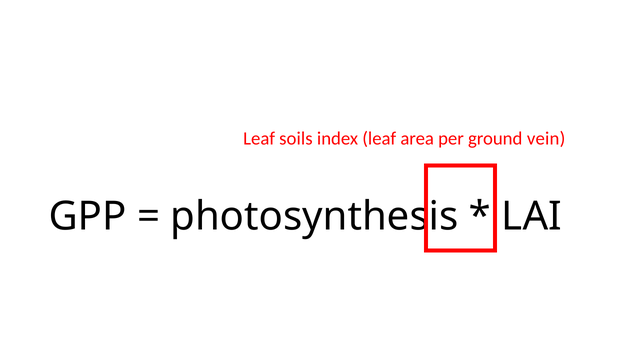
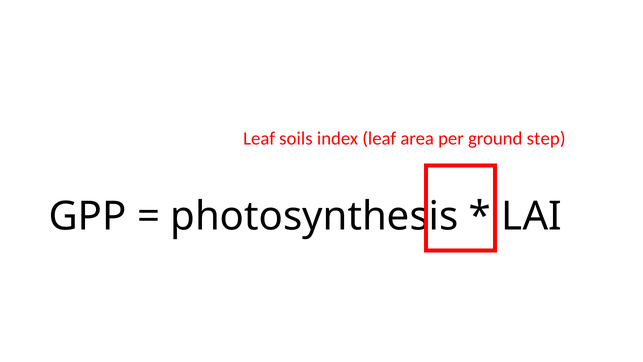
vein: vein -> step
